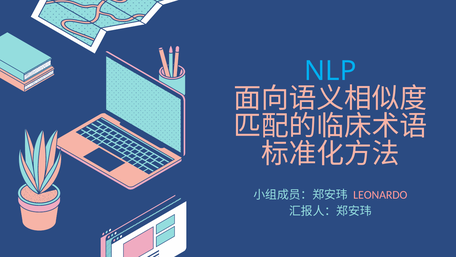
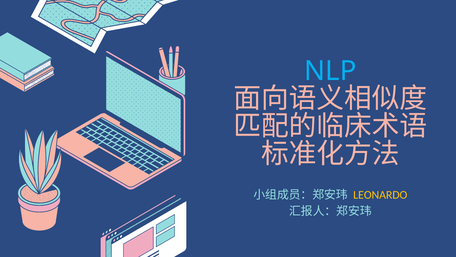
LEONARDO colour: pink -> yellow
